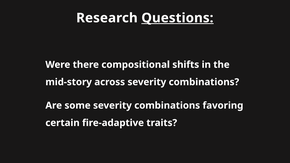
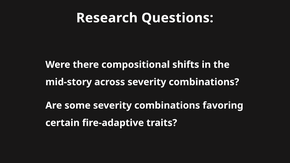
Questions underline: present -> none
